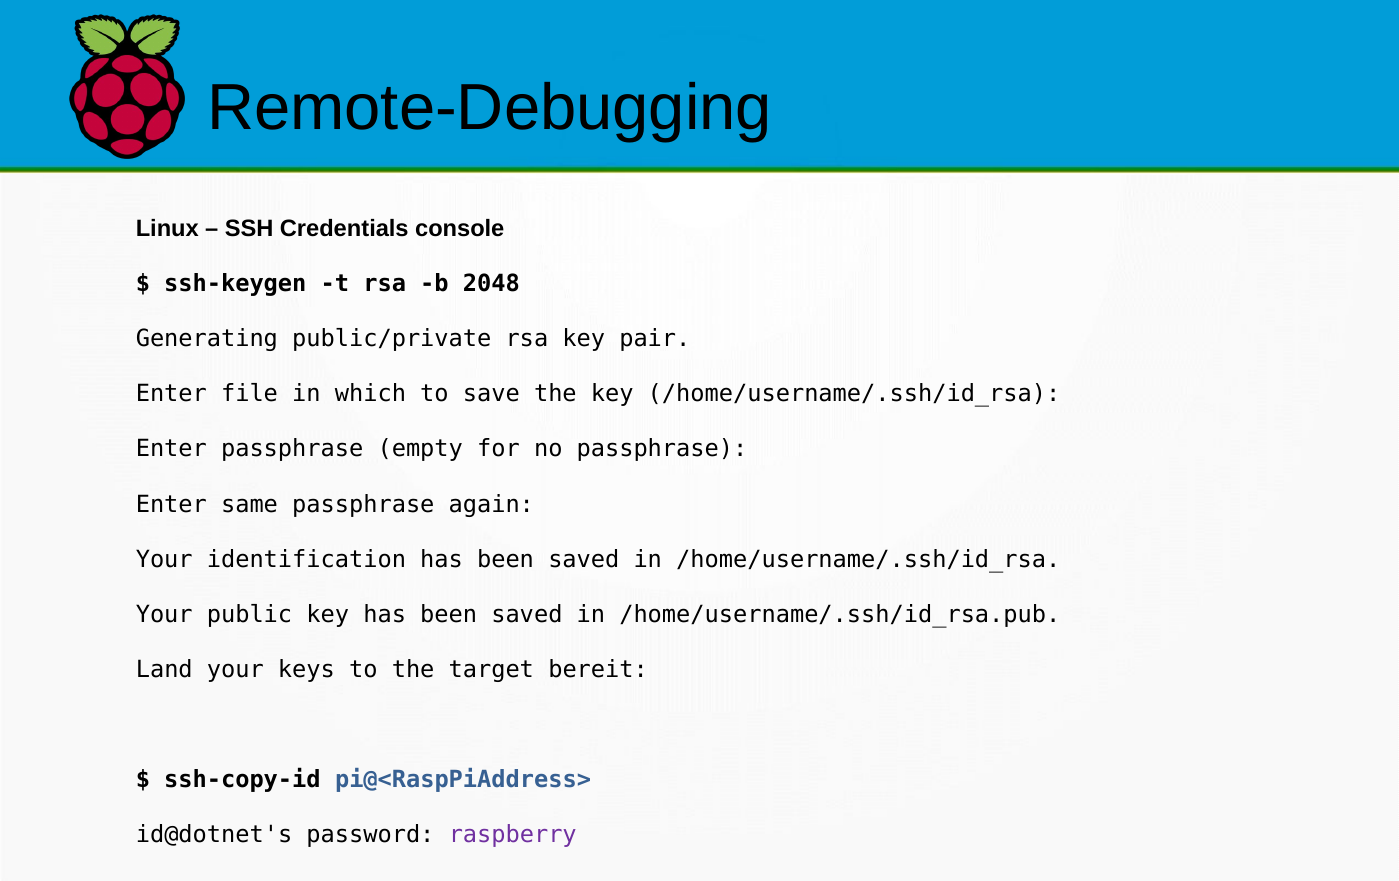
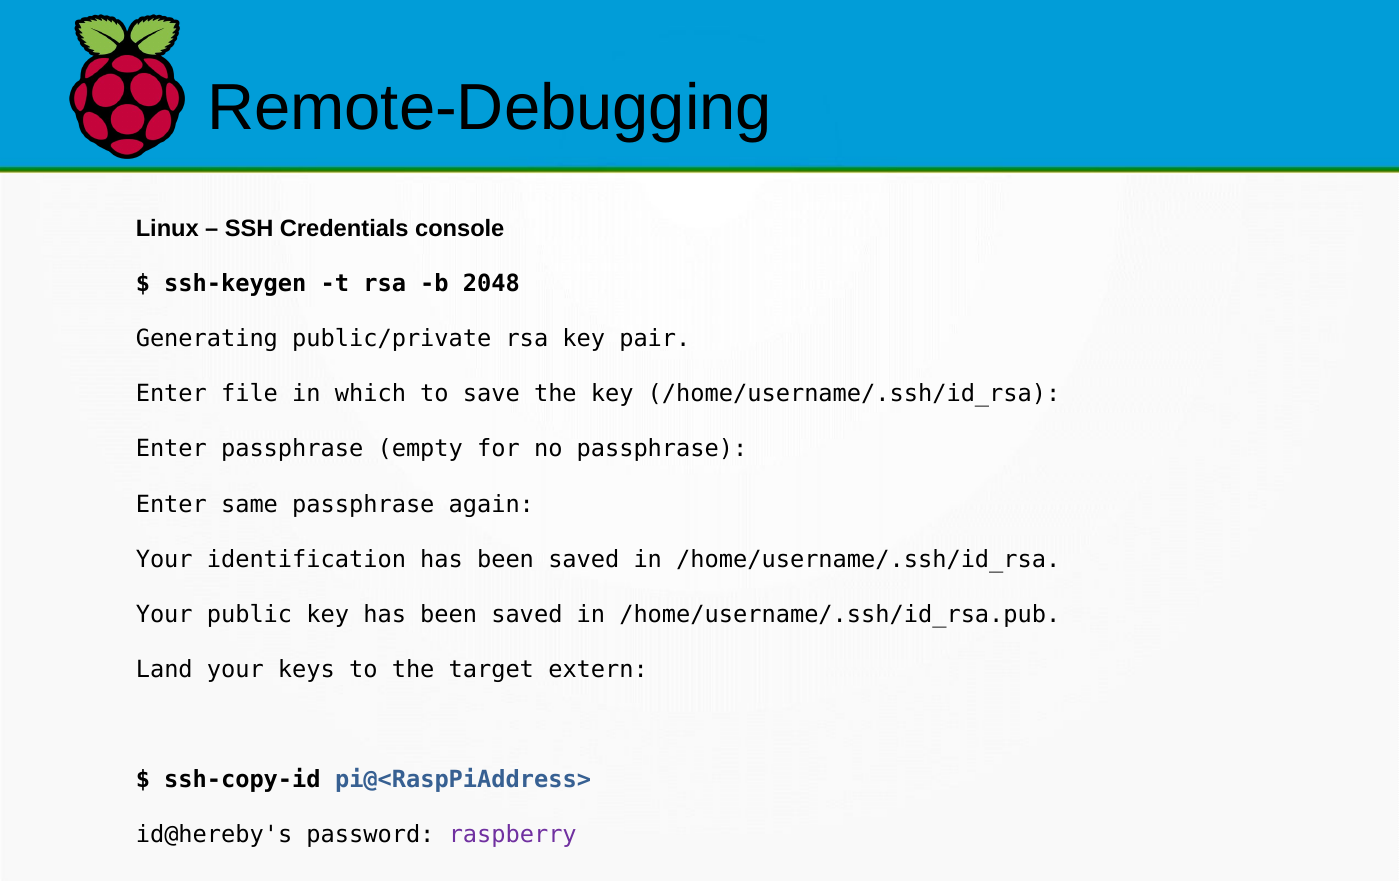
bereit: bereit -> extern
id@dotnet's: id@dotnet's -> id@hereby's
